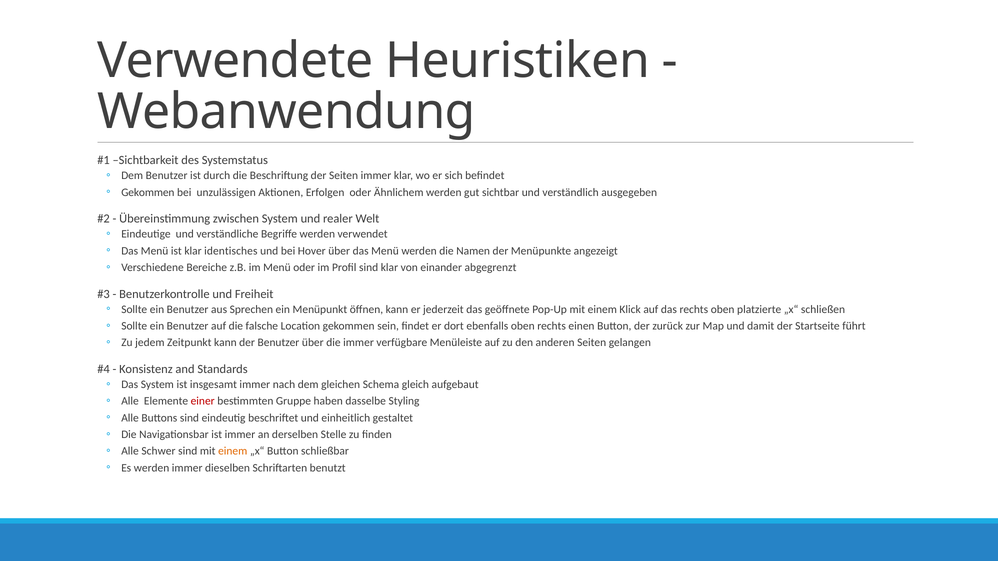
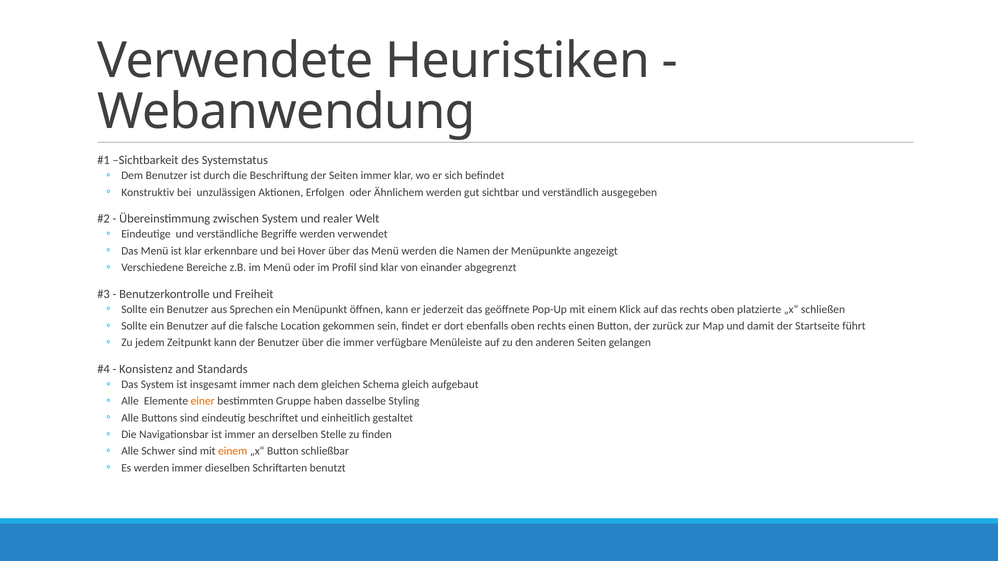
Gekommen at (148, 192): Gekommen -> Konstruktiv
identisches: identisches -> erkennbare
einer colour: red -> orange
